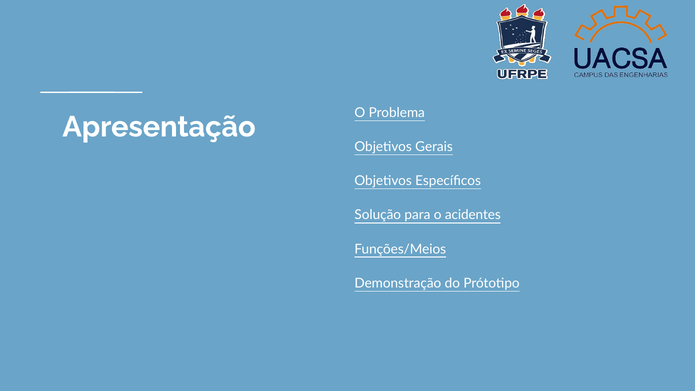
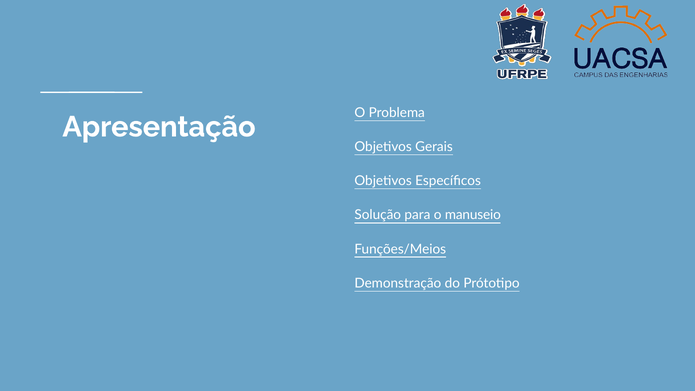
acidentes: acidentes -> manuseio
